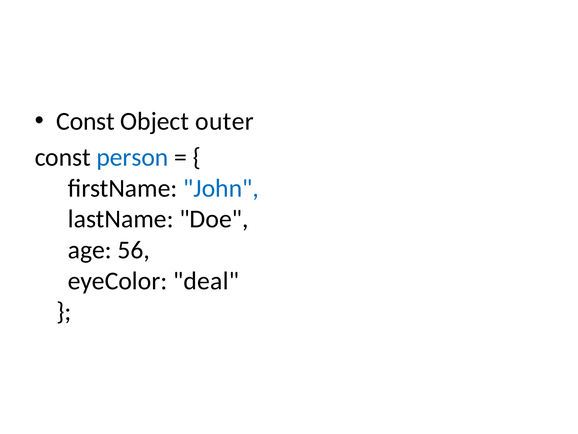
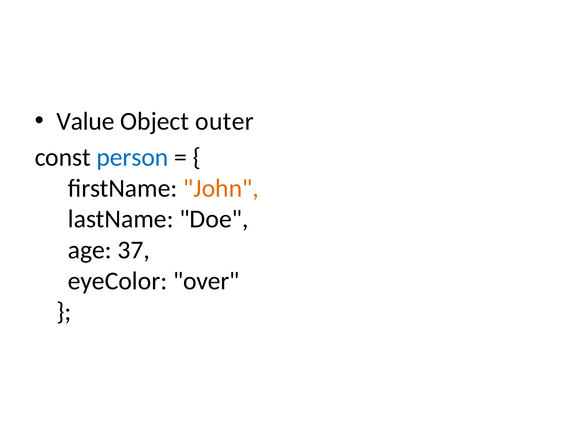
Const at (85, 121): Const -> Value
John colour: blue -> orange
56: 56 -> 37
deal: deal -> over
